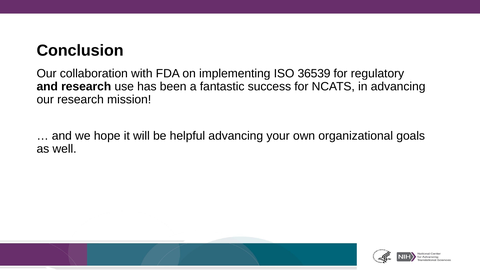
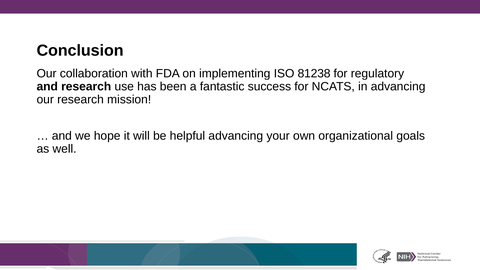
36539: 36539 -> 81238
